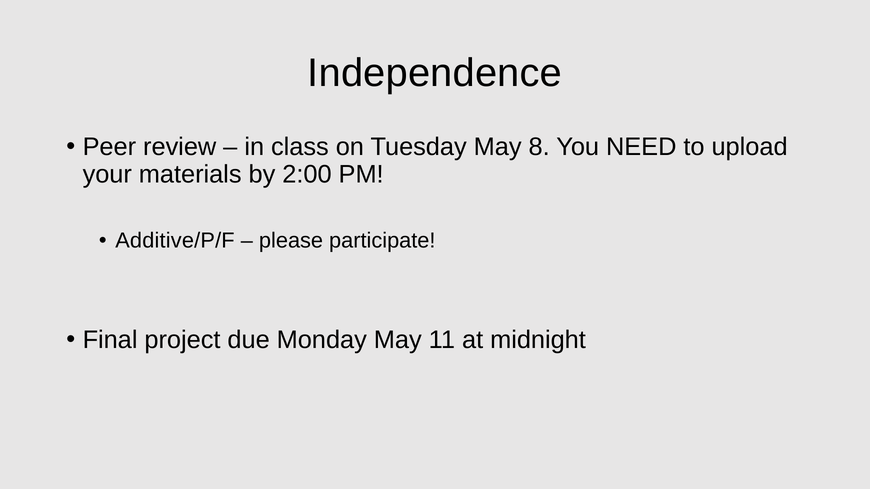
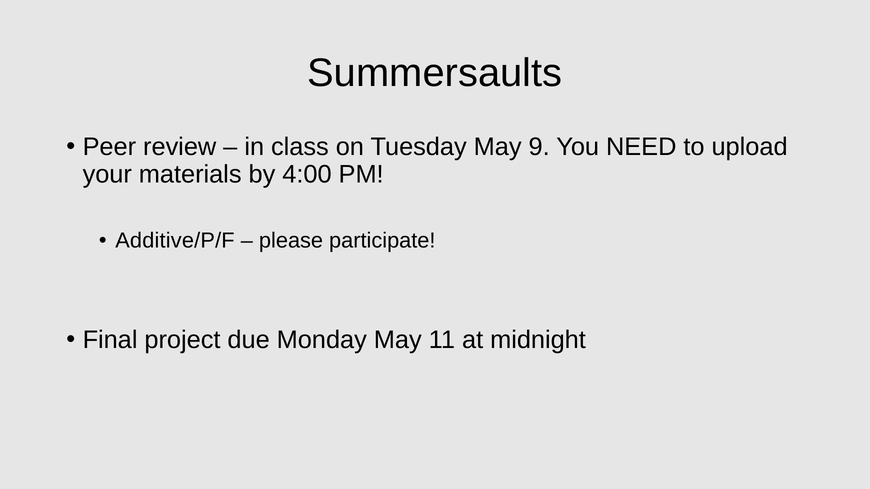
Independence: Independence -> Summersaults
8: 8 -> 9
2:00: 2:00 -> 4:00
